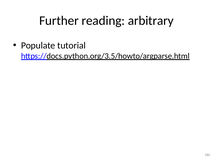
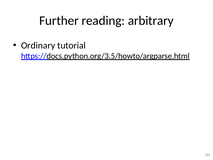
Populate: Populate -> Ordinary
